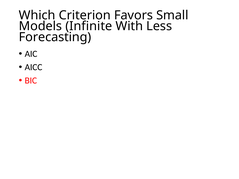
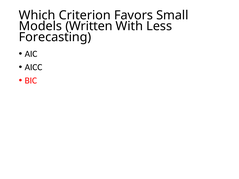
Infinite: Infinite -> Written
